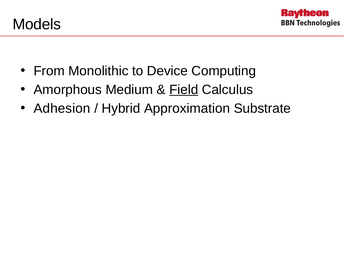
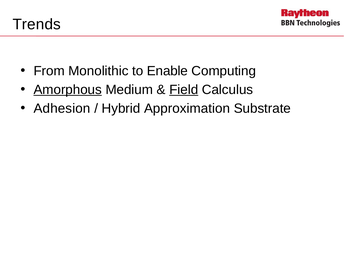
Models: Models -> Trends
Device: Device -> Enable
Amorphous underline: none -> present
